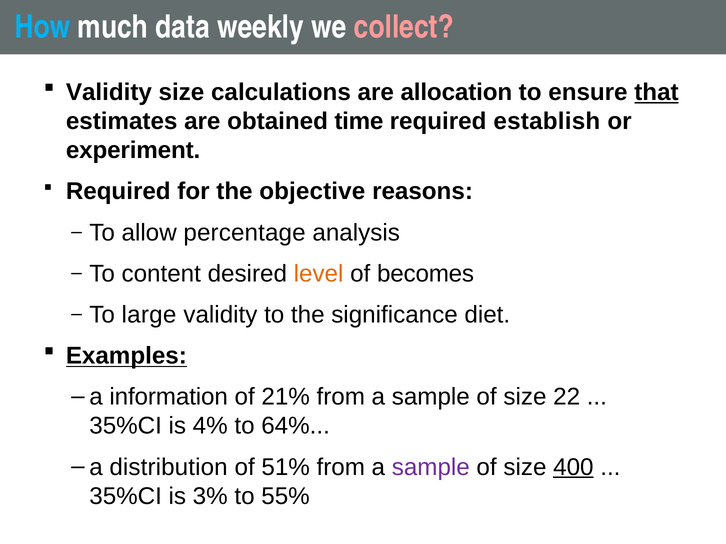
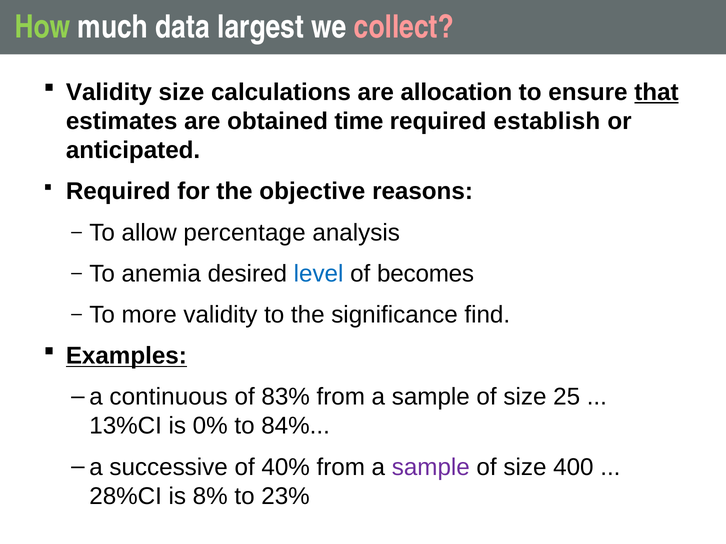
How colour: light blue -> light green
weekly: weekly -> largest
experiment: experiment -> anticipated
content: content -> anemia
level colour: orange -> blue
large: large -> more
diet: diet -> find
information: information -> continuous
21%: 21% -> 83%
22: 22 -> 25
35%CI at (126, 426): 35%CI -> 13%CI
4%: 4% -> 0%
64%: 64% -> 84%
distribution: distribution -> successive
51%: 51% -> 40%
400 underline: present -> none
35%CI at (126, 497): 35%CI -> 28%CI
3%: 3% -> 8%
55%: 55% -> 23%
